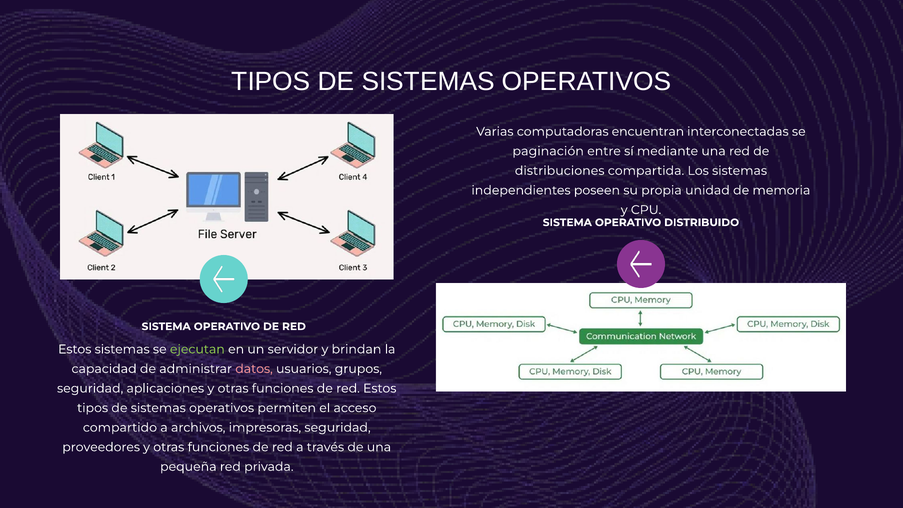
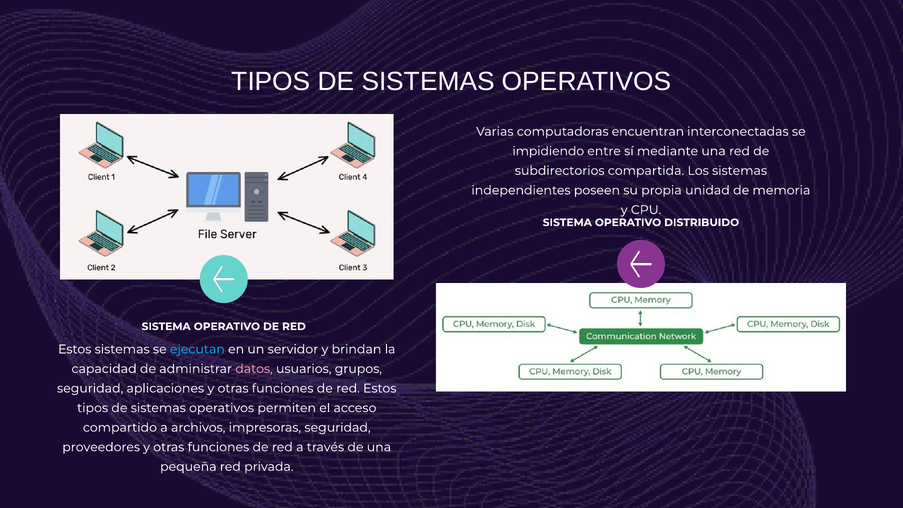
paginación: paginación -> impidiendo
distribuciones: distribuciones -> subdirectorios
ejecutan colour: light green -> light blue
